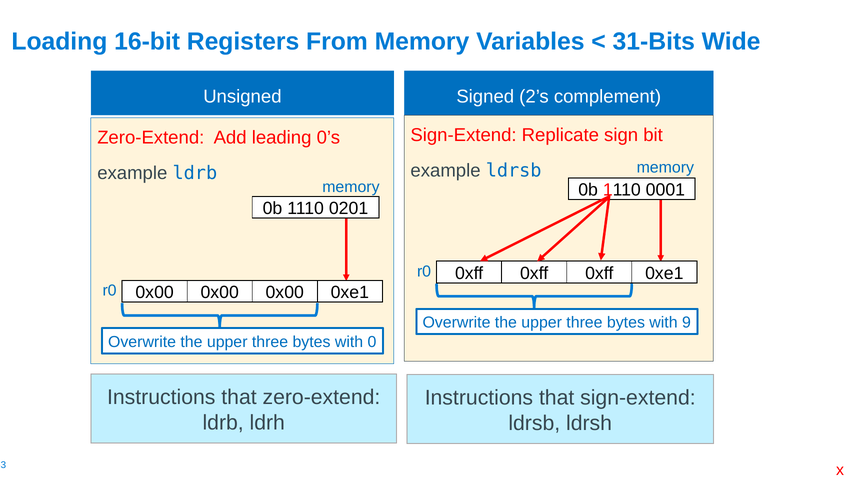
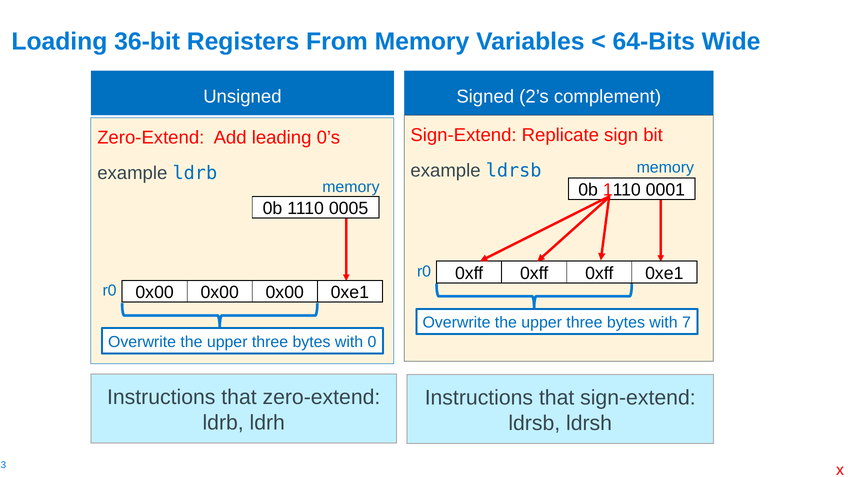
16-bit: 16-bit -> 36-bit
31-Bits: 31-Bits -> 64-Bits
0201: 0201 -> 0005
9: 9 -> 7
